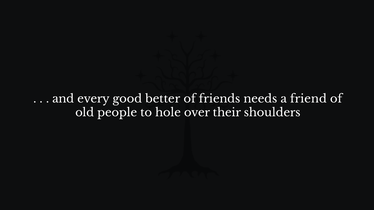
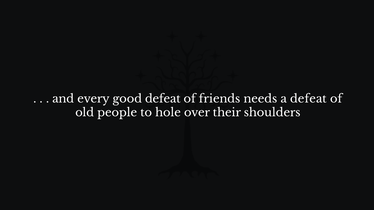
good better: better -> defeat
a friend: friend -> defeat
